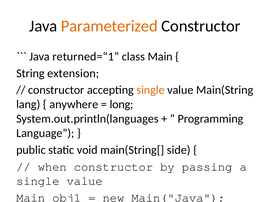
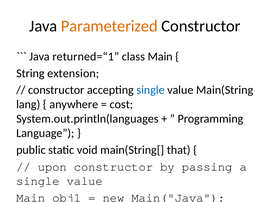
single at (151, 90) colour: orange -> blue
long: long -> cost
side: side -> that
when: when -> upon
